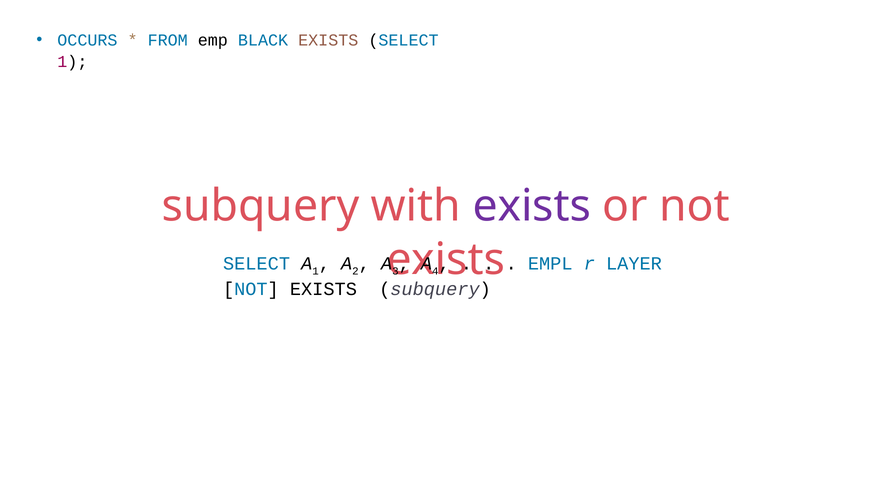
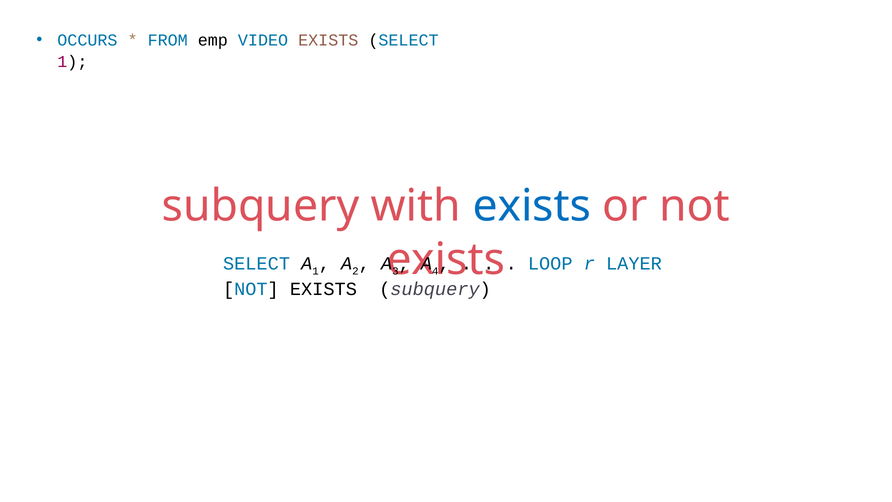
BLACK: BLACK -> VIDEO
exists at (532, 206) colour: purple -> blue
EMPL: EMPL -> LOOP
